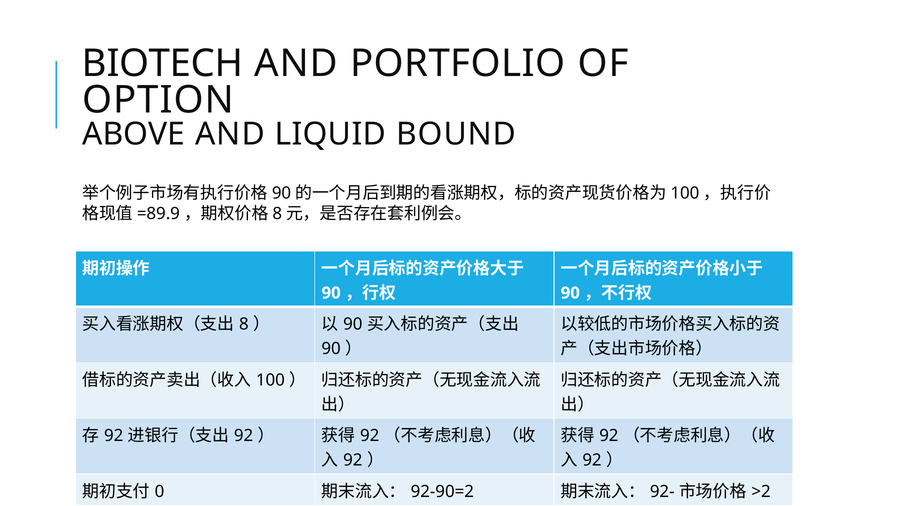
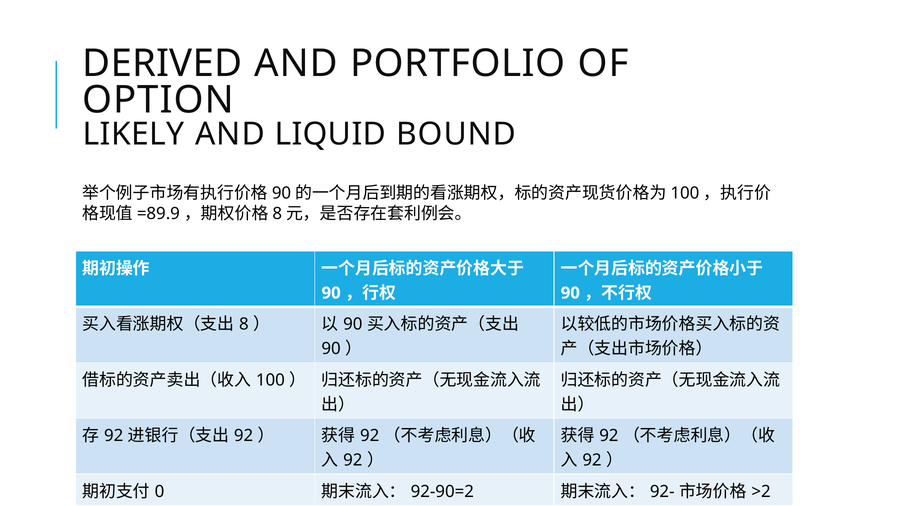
BIOTECH: BIOTECH -> DERIVED
ABOVE: ABOVE -> LIKELY
